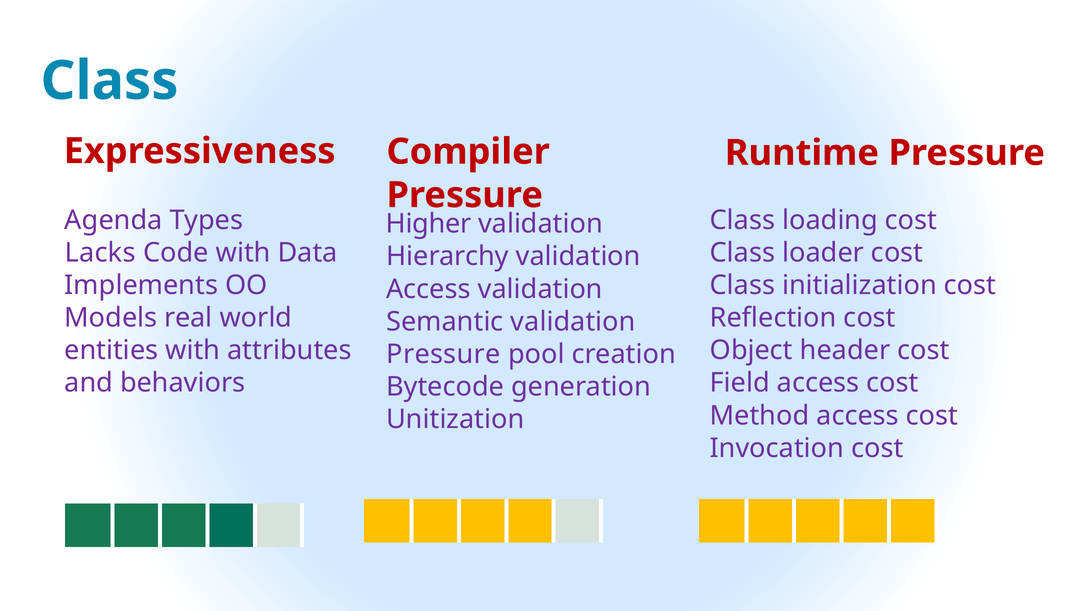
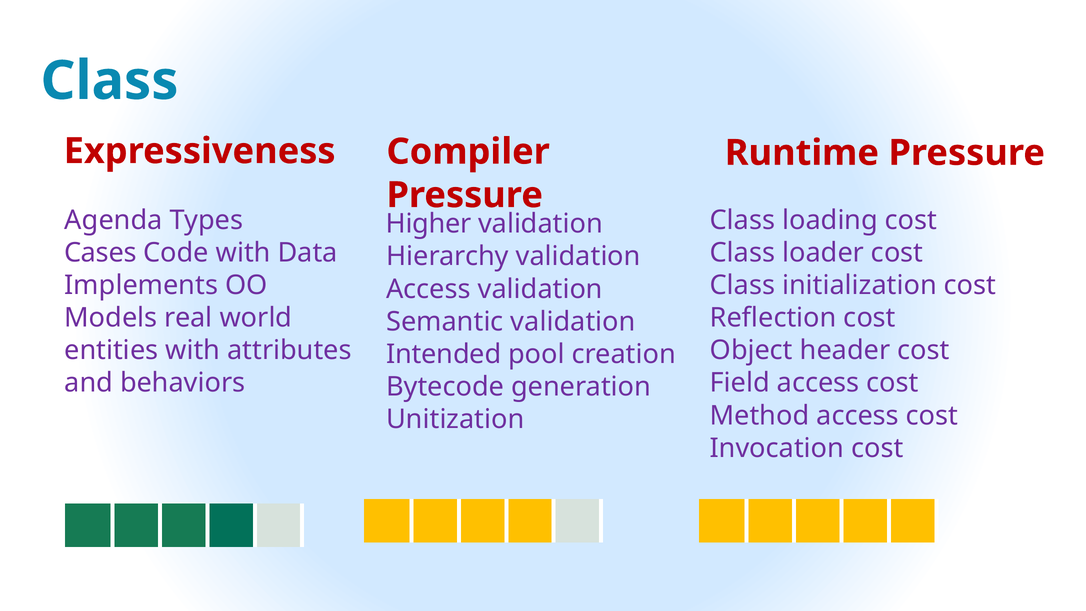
Lacks: Lacks -> Cases
Pressure at (444, 354): Pressure -> Intended
